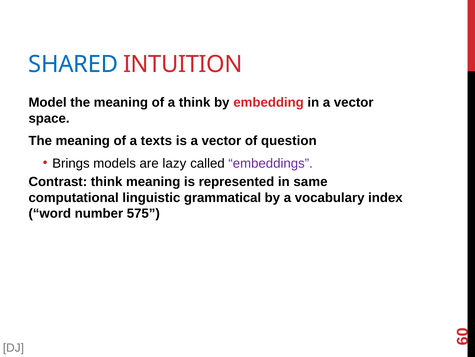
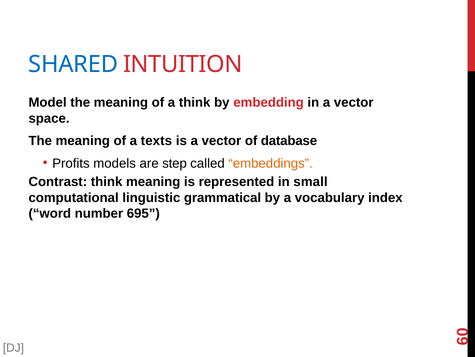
question: question -> database
Brings: Brings -> Profits
lazy: lazy -> step
embeddings colour: purple -> orange
same: same -> small
575: 575 -> 695
